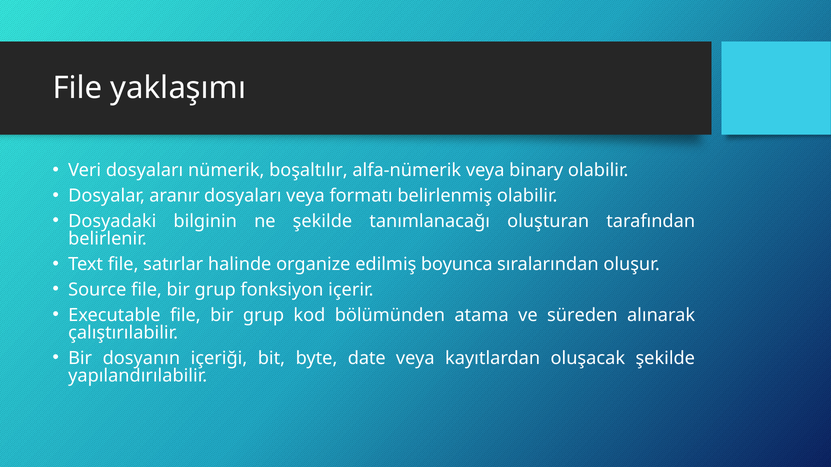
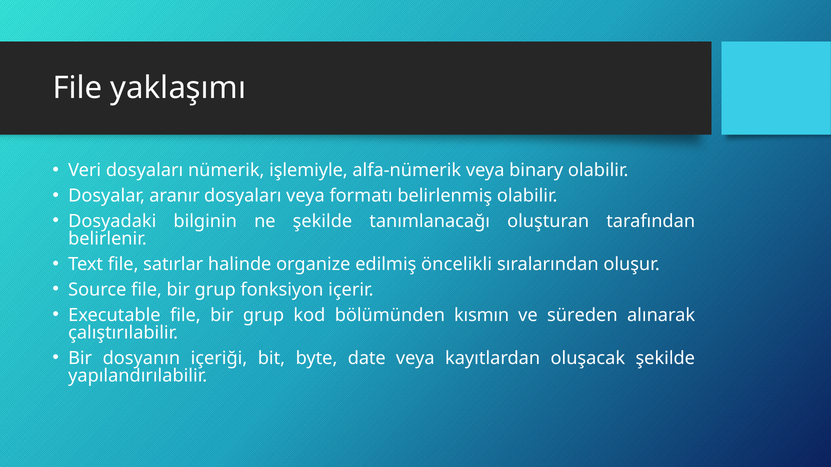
boşaltılır: boşaltılır -> işlemiyle
boyunca: boyunca -> öncelikli
atama: atama -> kısmın
